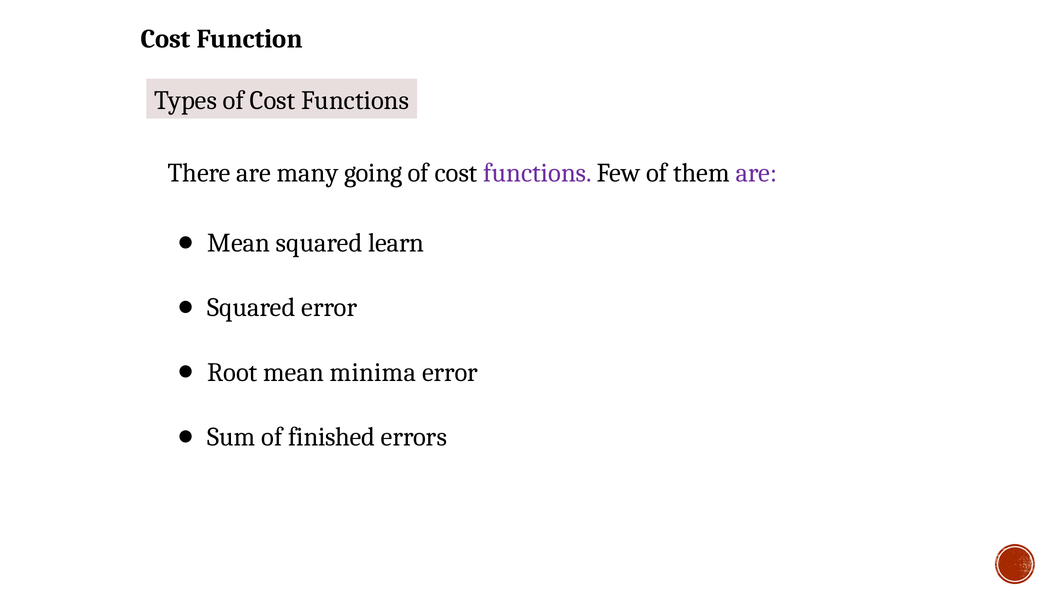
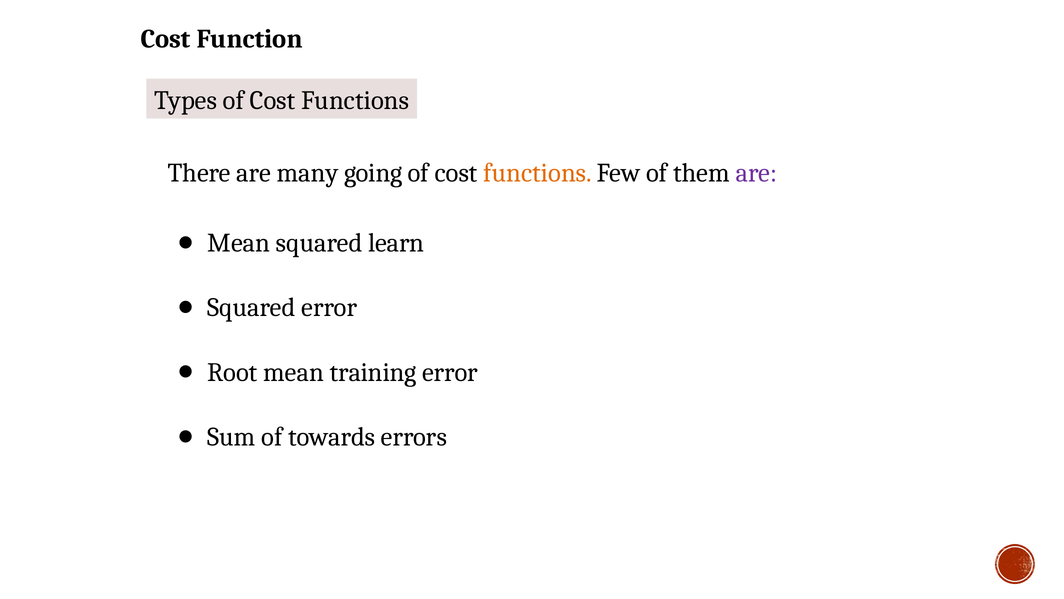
functions at (538, 173) colour: purple -> orange
minima: minima -> training
finished: finished -> towards
